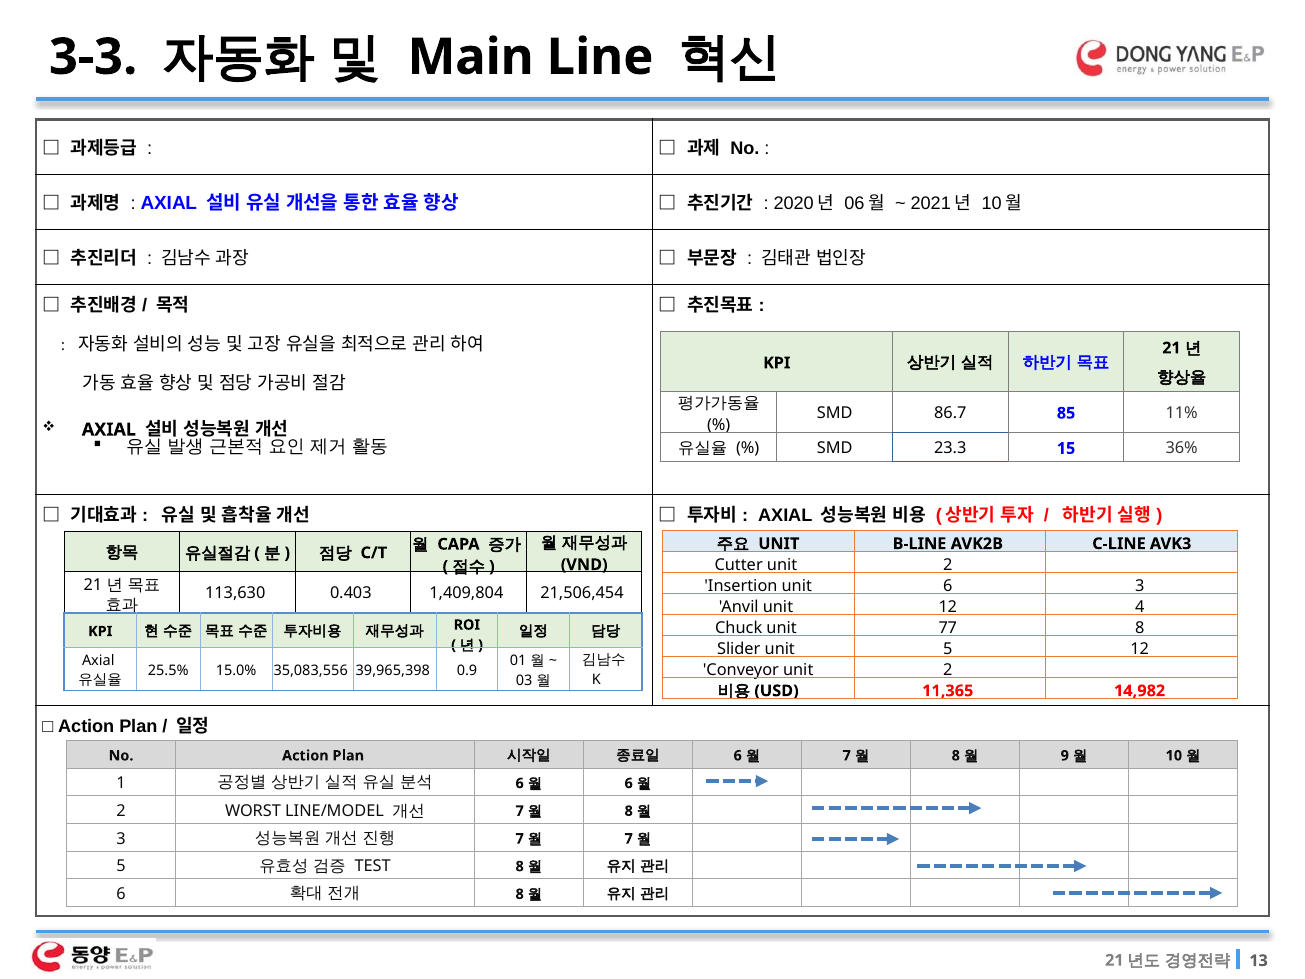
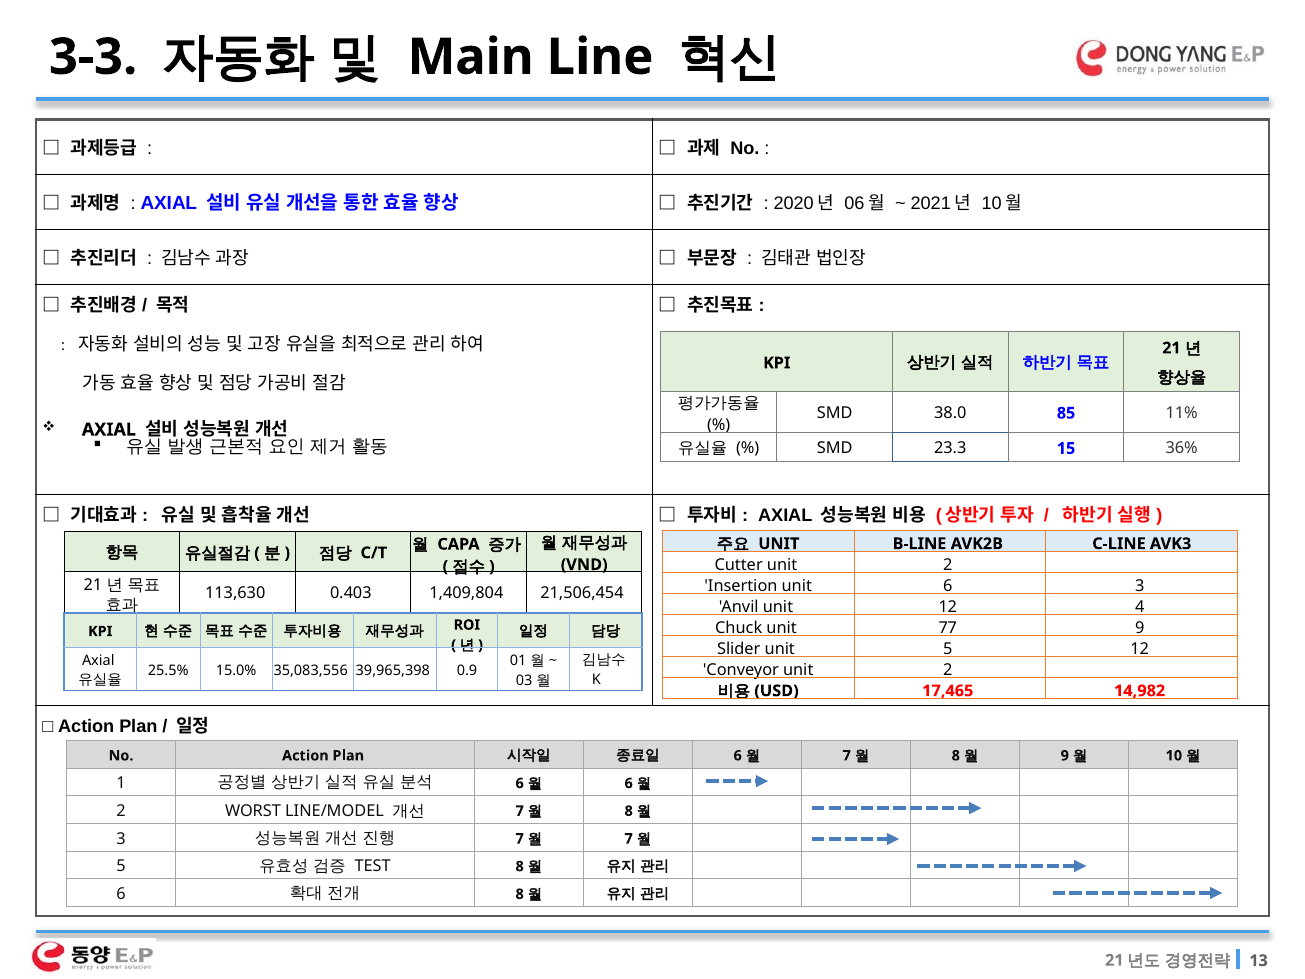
86.7: 86.7 -> 38.0
77 8: 8 -> 9
11,365: 11,365 -> 17,465
